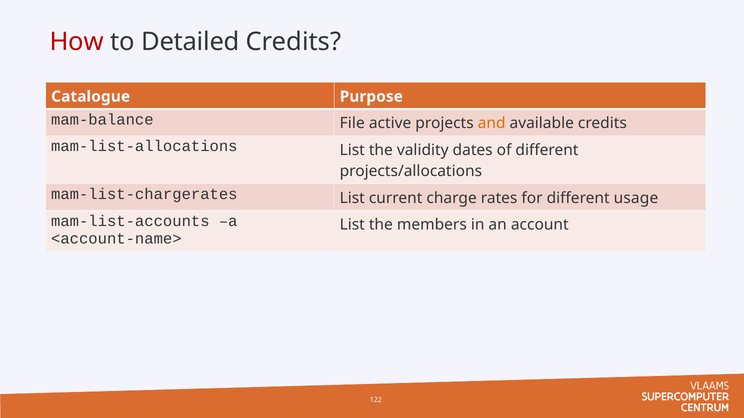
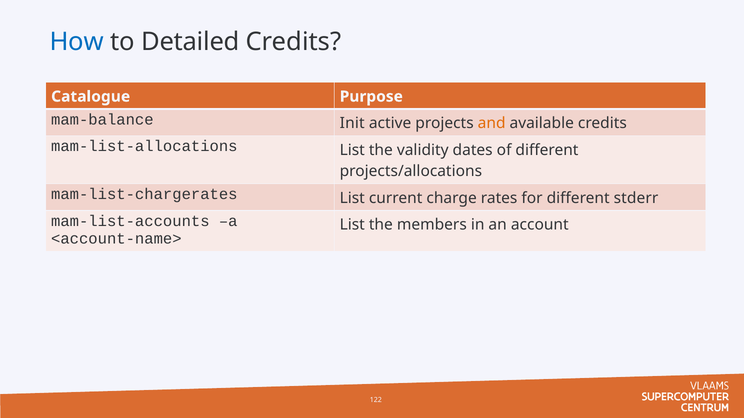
How colour: red -> blue
File: File -> Init
usage: usage -> stderr
